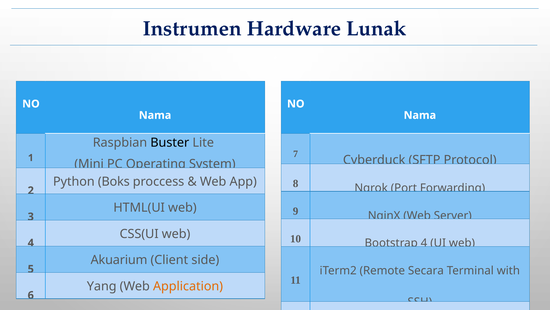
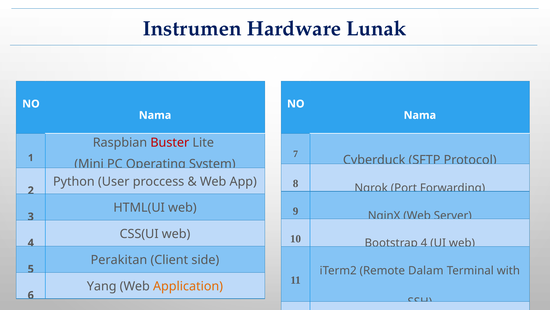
Buster colour: black -> red
Boks: Boks -> User
Akuarium: Akuarium -> Perakitan
Secara: Secara -> Dalam
